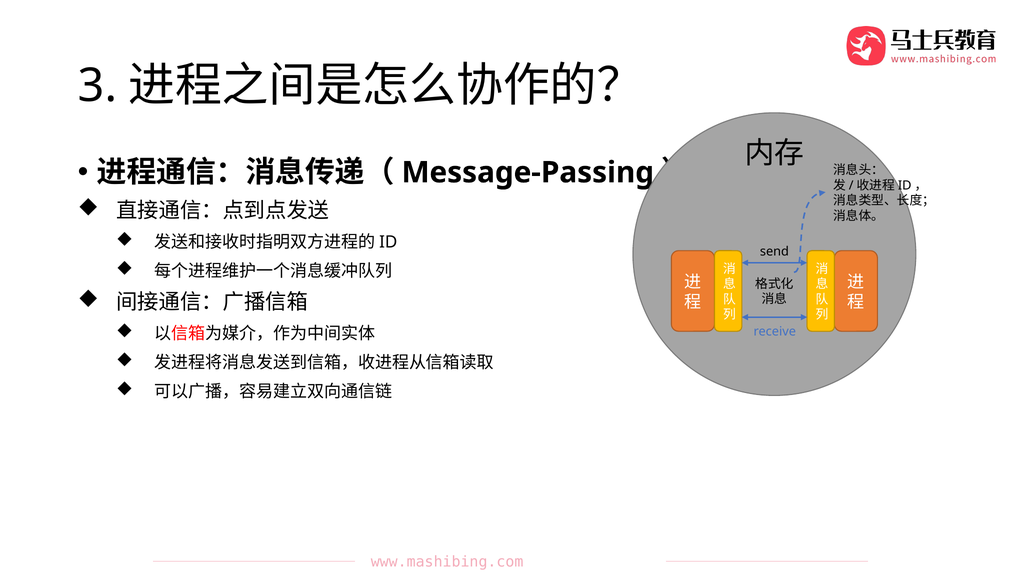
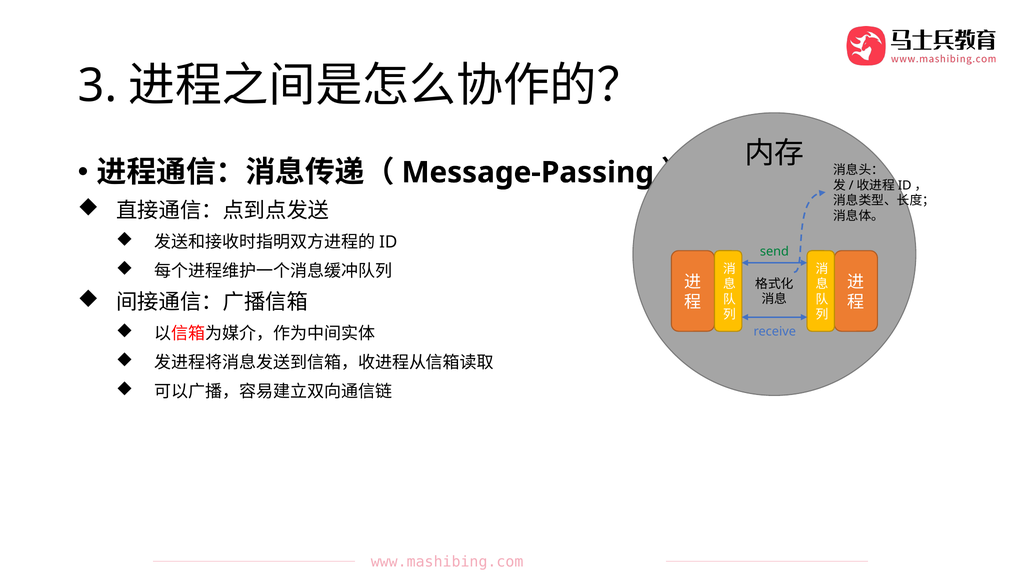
send colour: black -> green
